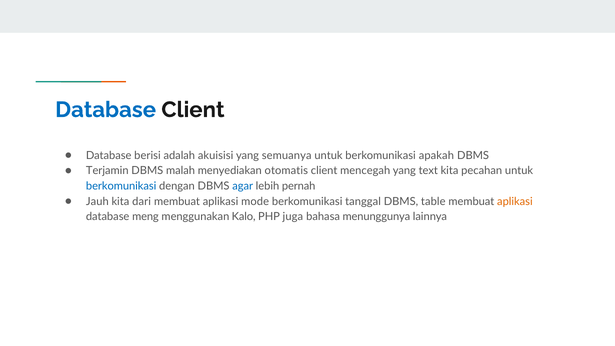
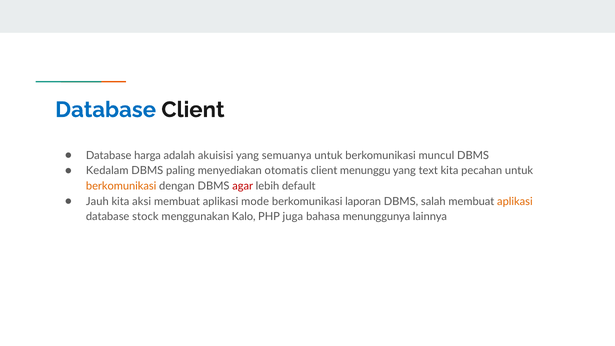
berisi: berisi -> harga
apakah: apakah -> muncul
Terjamin: Terjamin -> Kedalam
malah: malah -> paling
mencegah: mencegah -> menunggu
berkomunikasi at (121, 186) colour: blue -> orange
agar colour: blue -> red
pernah: pernah -> default
dari: dari -> aksi
tanggal: tanggal -> laporan
table: table -> salah
meng: meng -> stock
